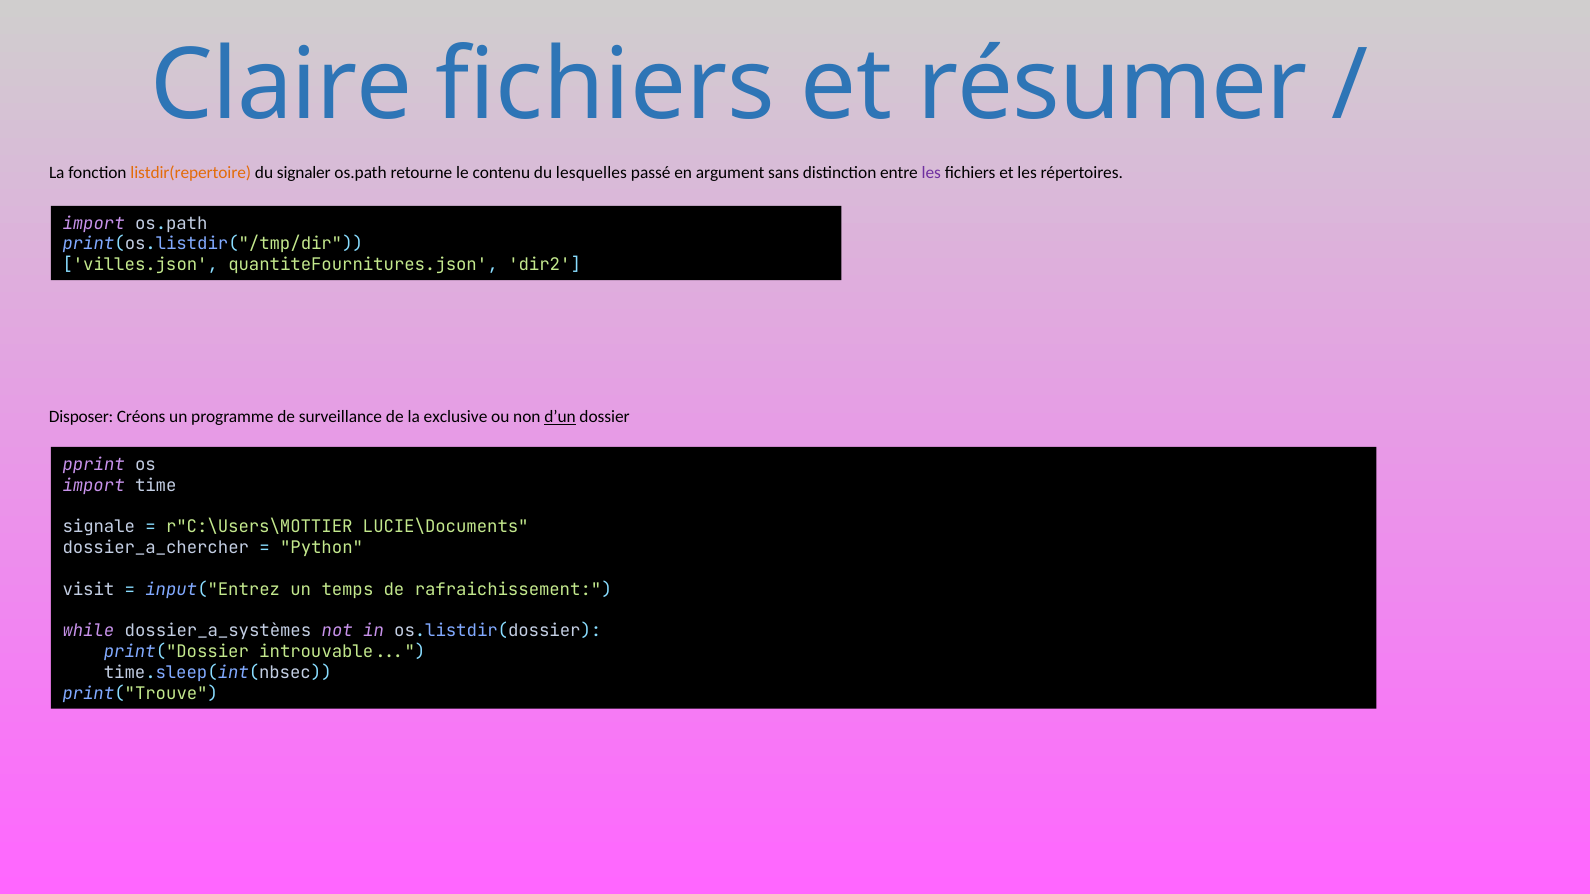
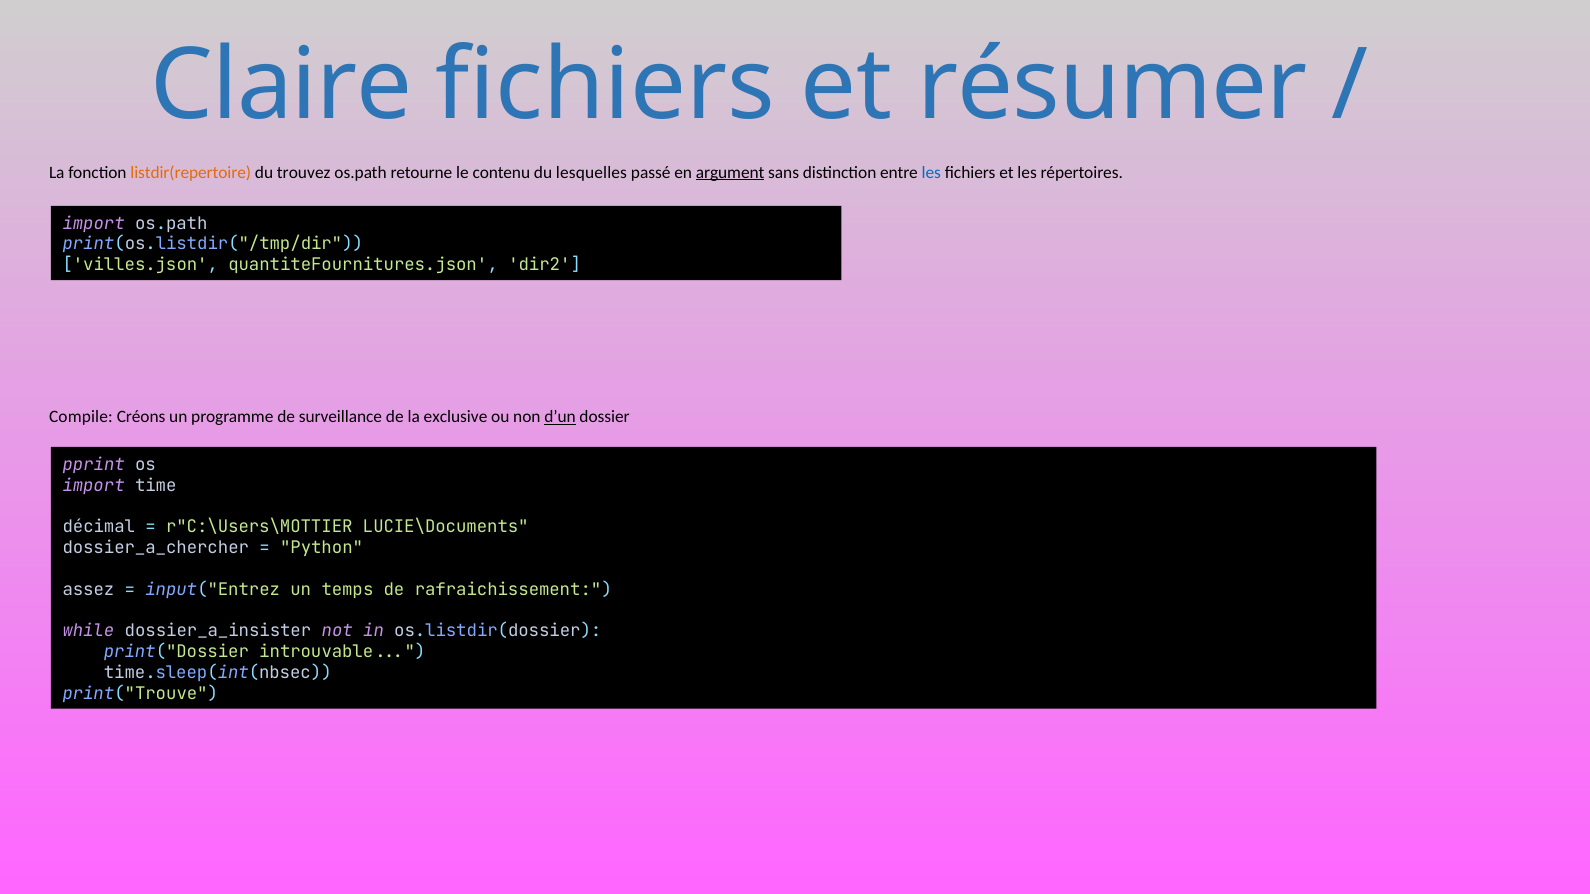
signaler: signaler -> trouvez
argument underline: none -> present
les at (931, 172) colour: purple -> blue
Disposer: Disposer -> Compile
signale: signale -> décimal
visit: visit -> assez
dossier_a_systèmes: dossier_a_systèmes -> dossier_a_insister
